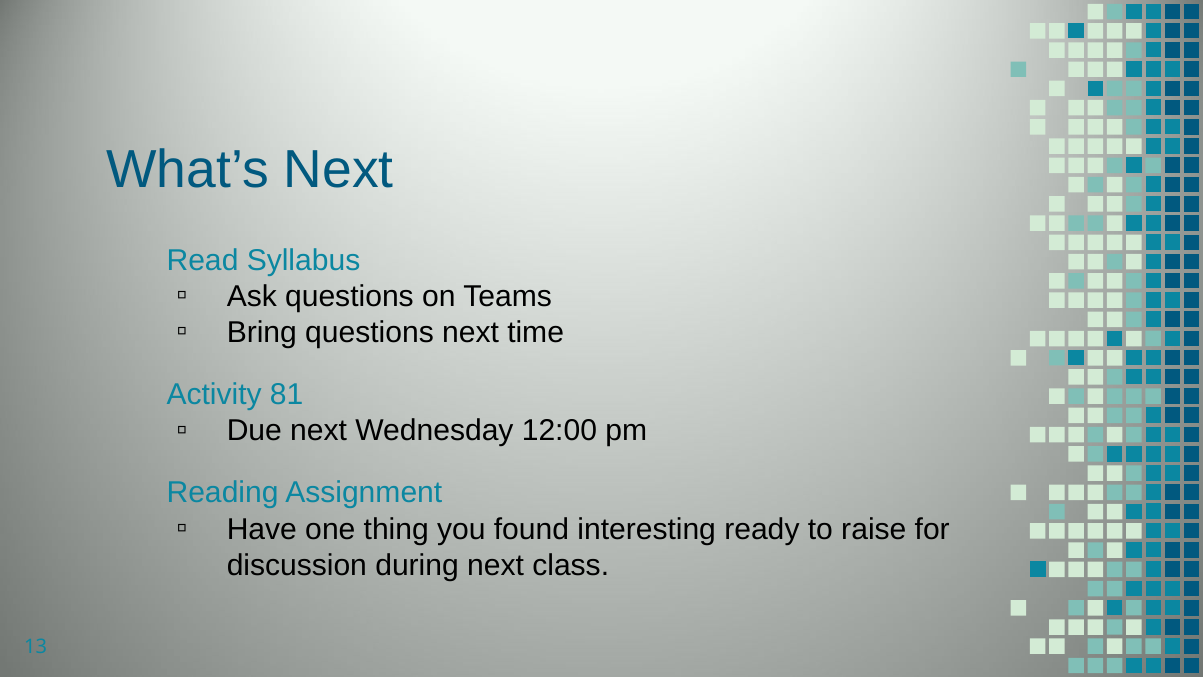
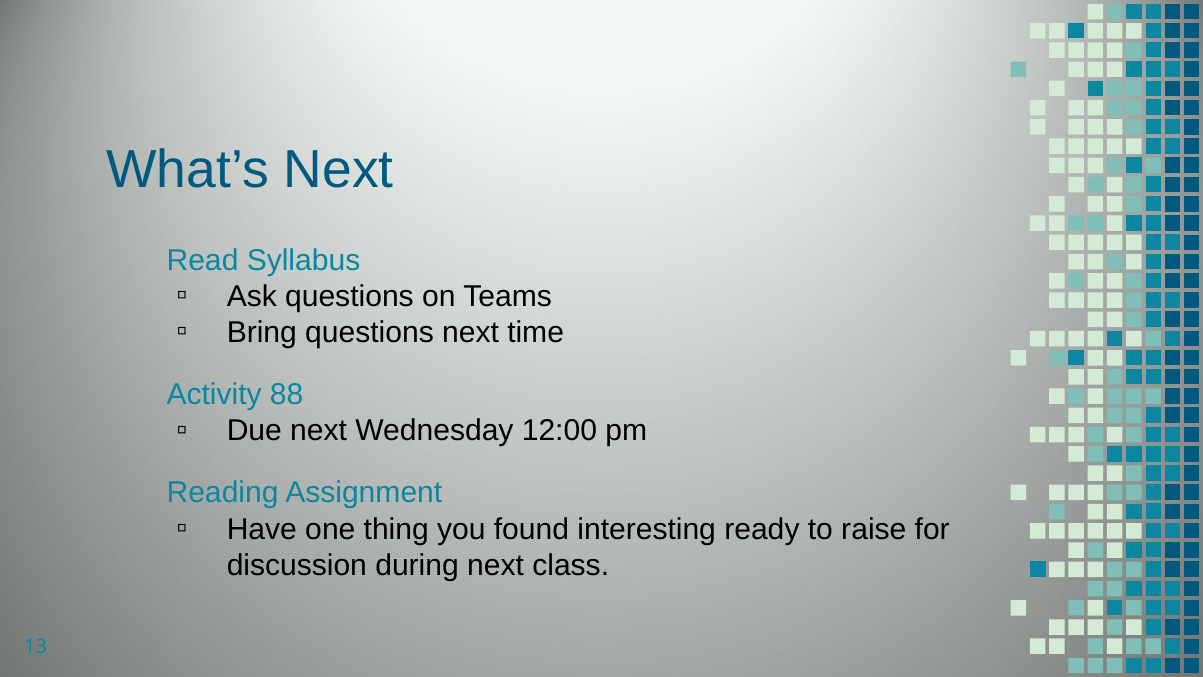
81: 81 -> 88
